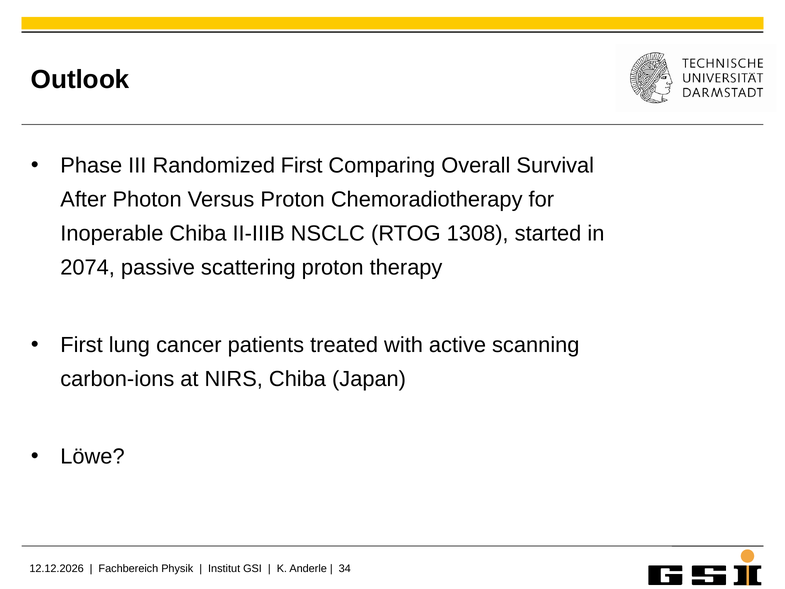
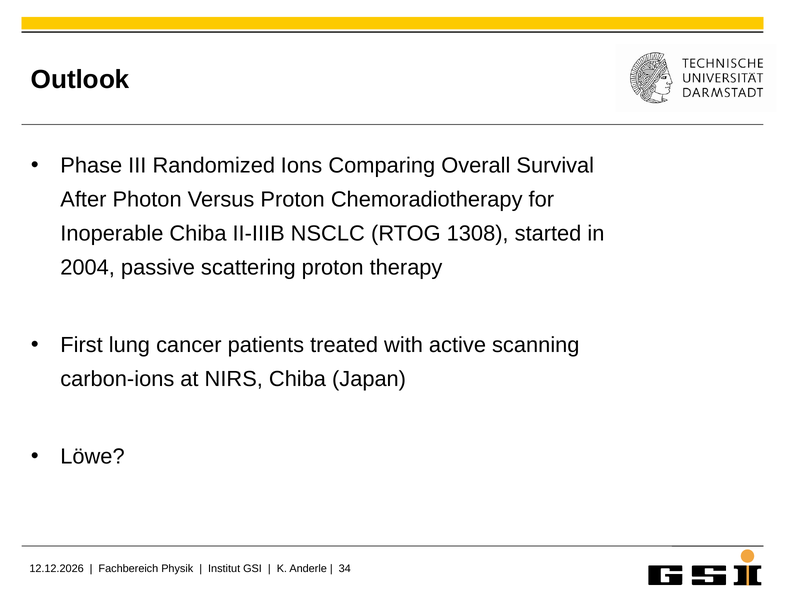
Randomized First: First -> Ions
2074: 2074 -> 2004
